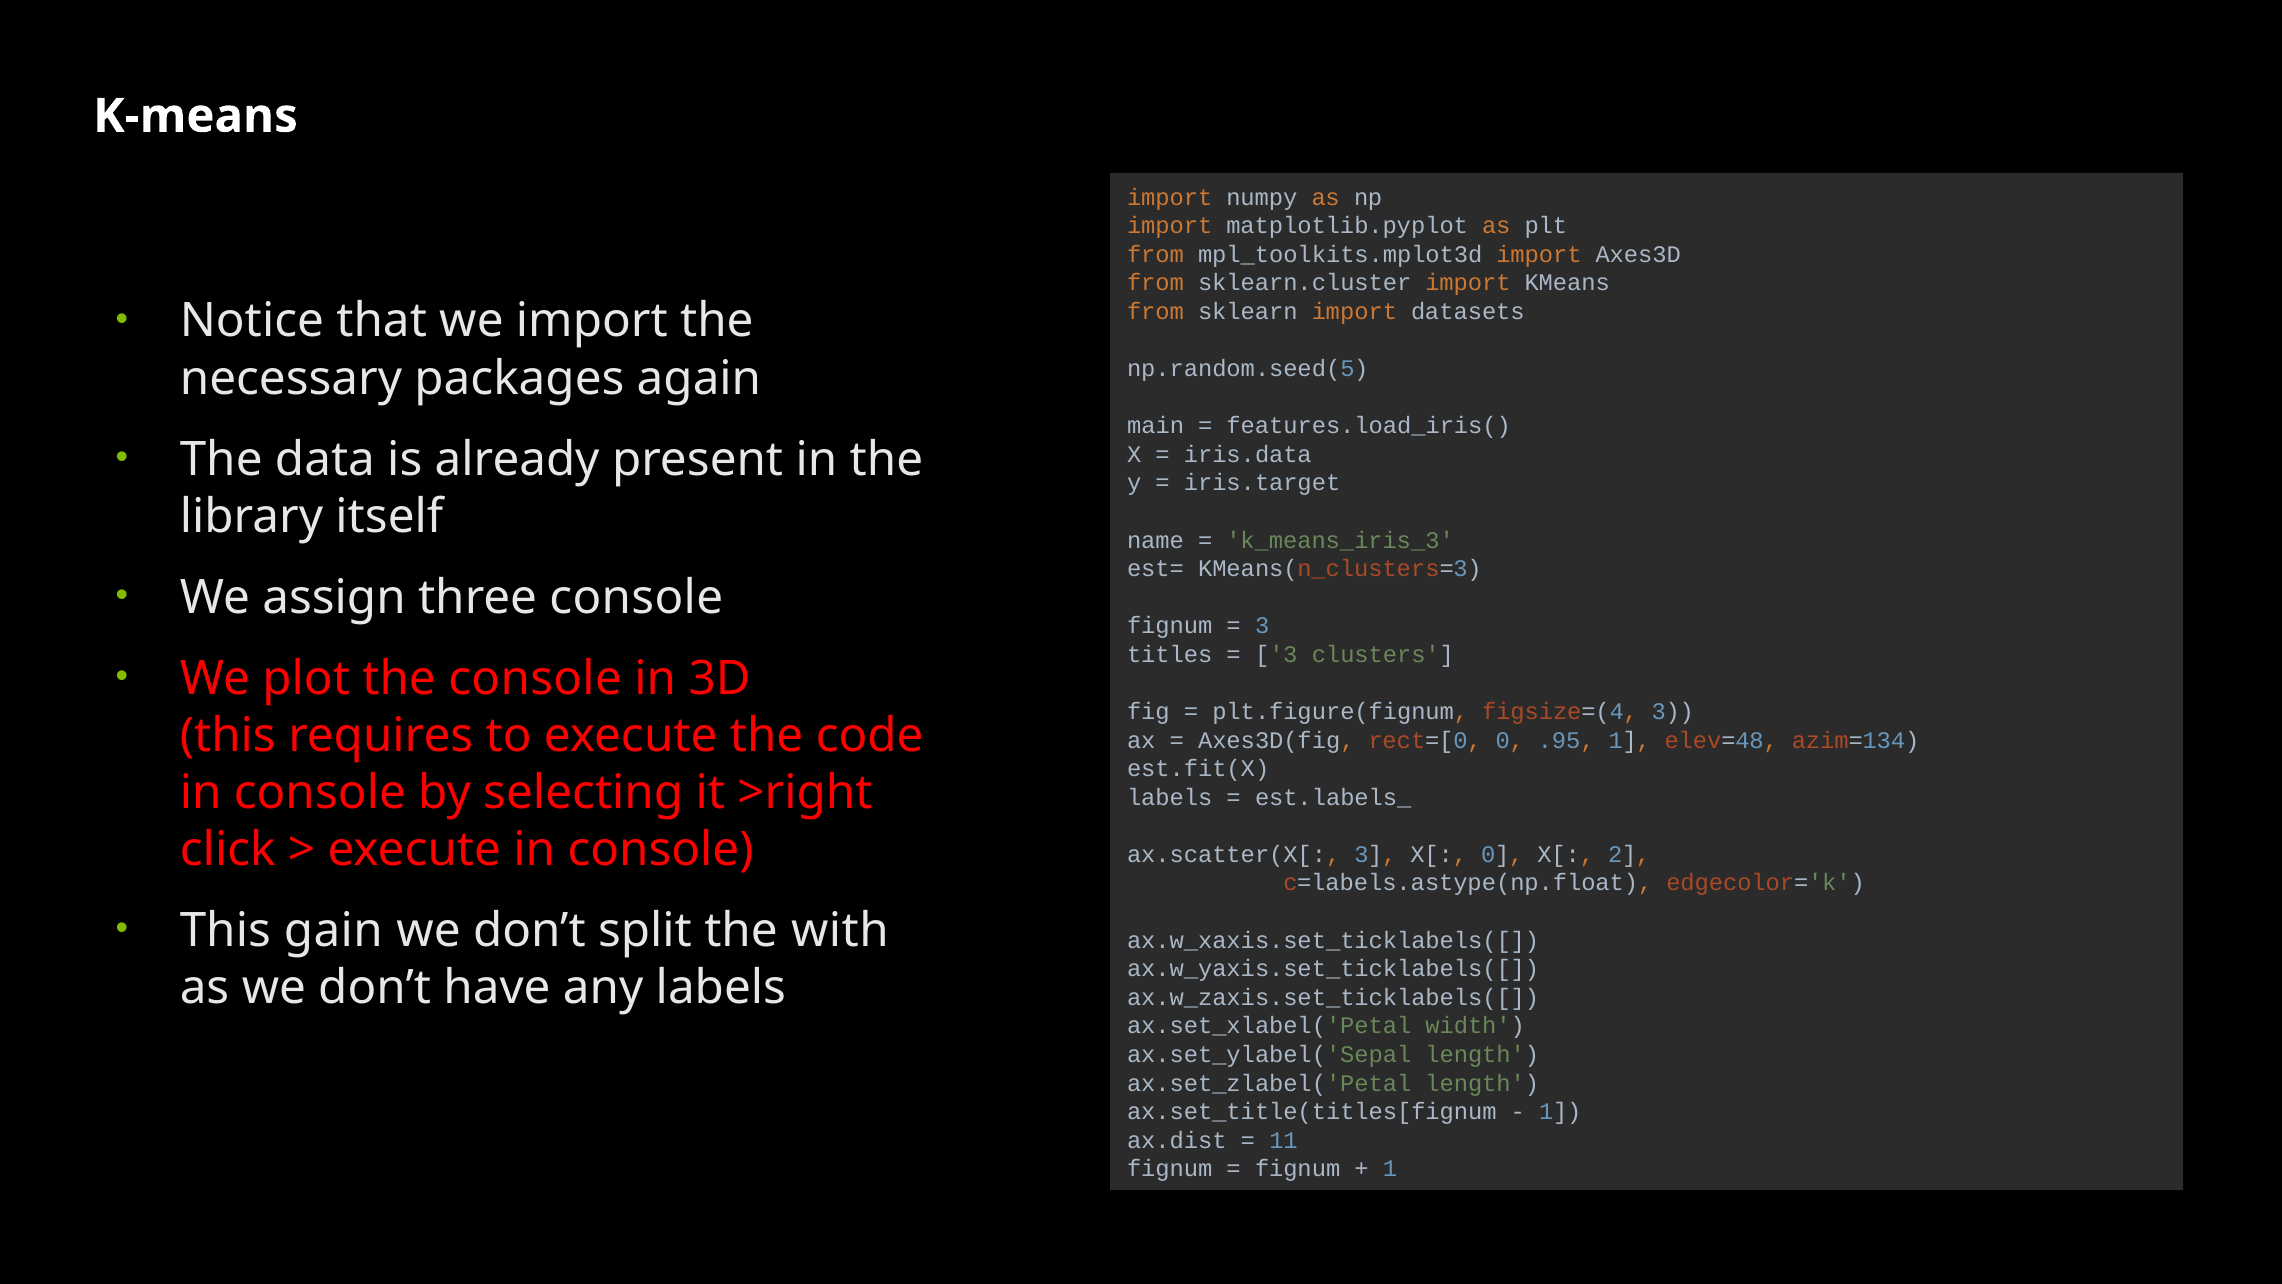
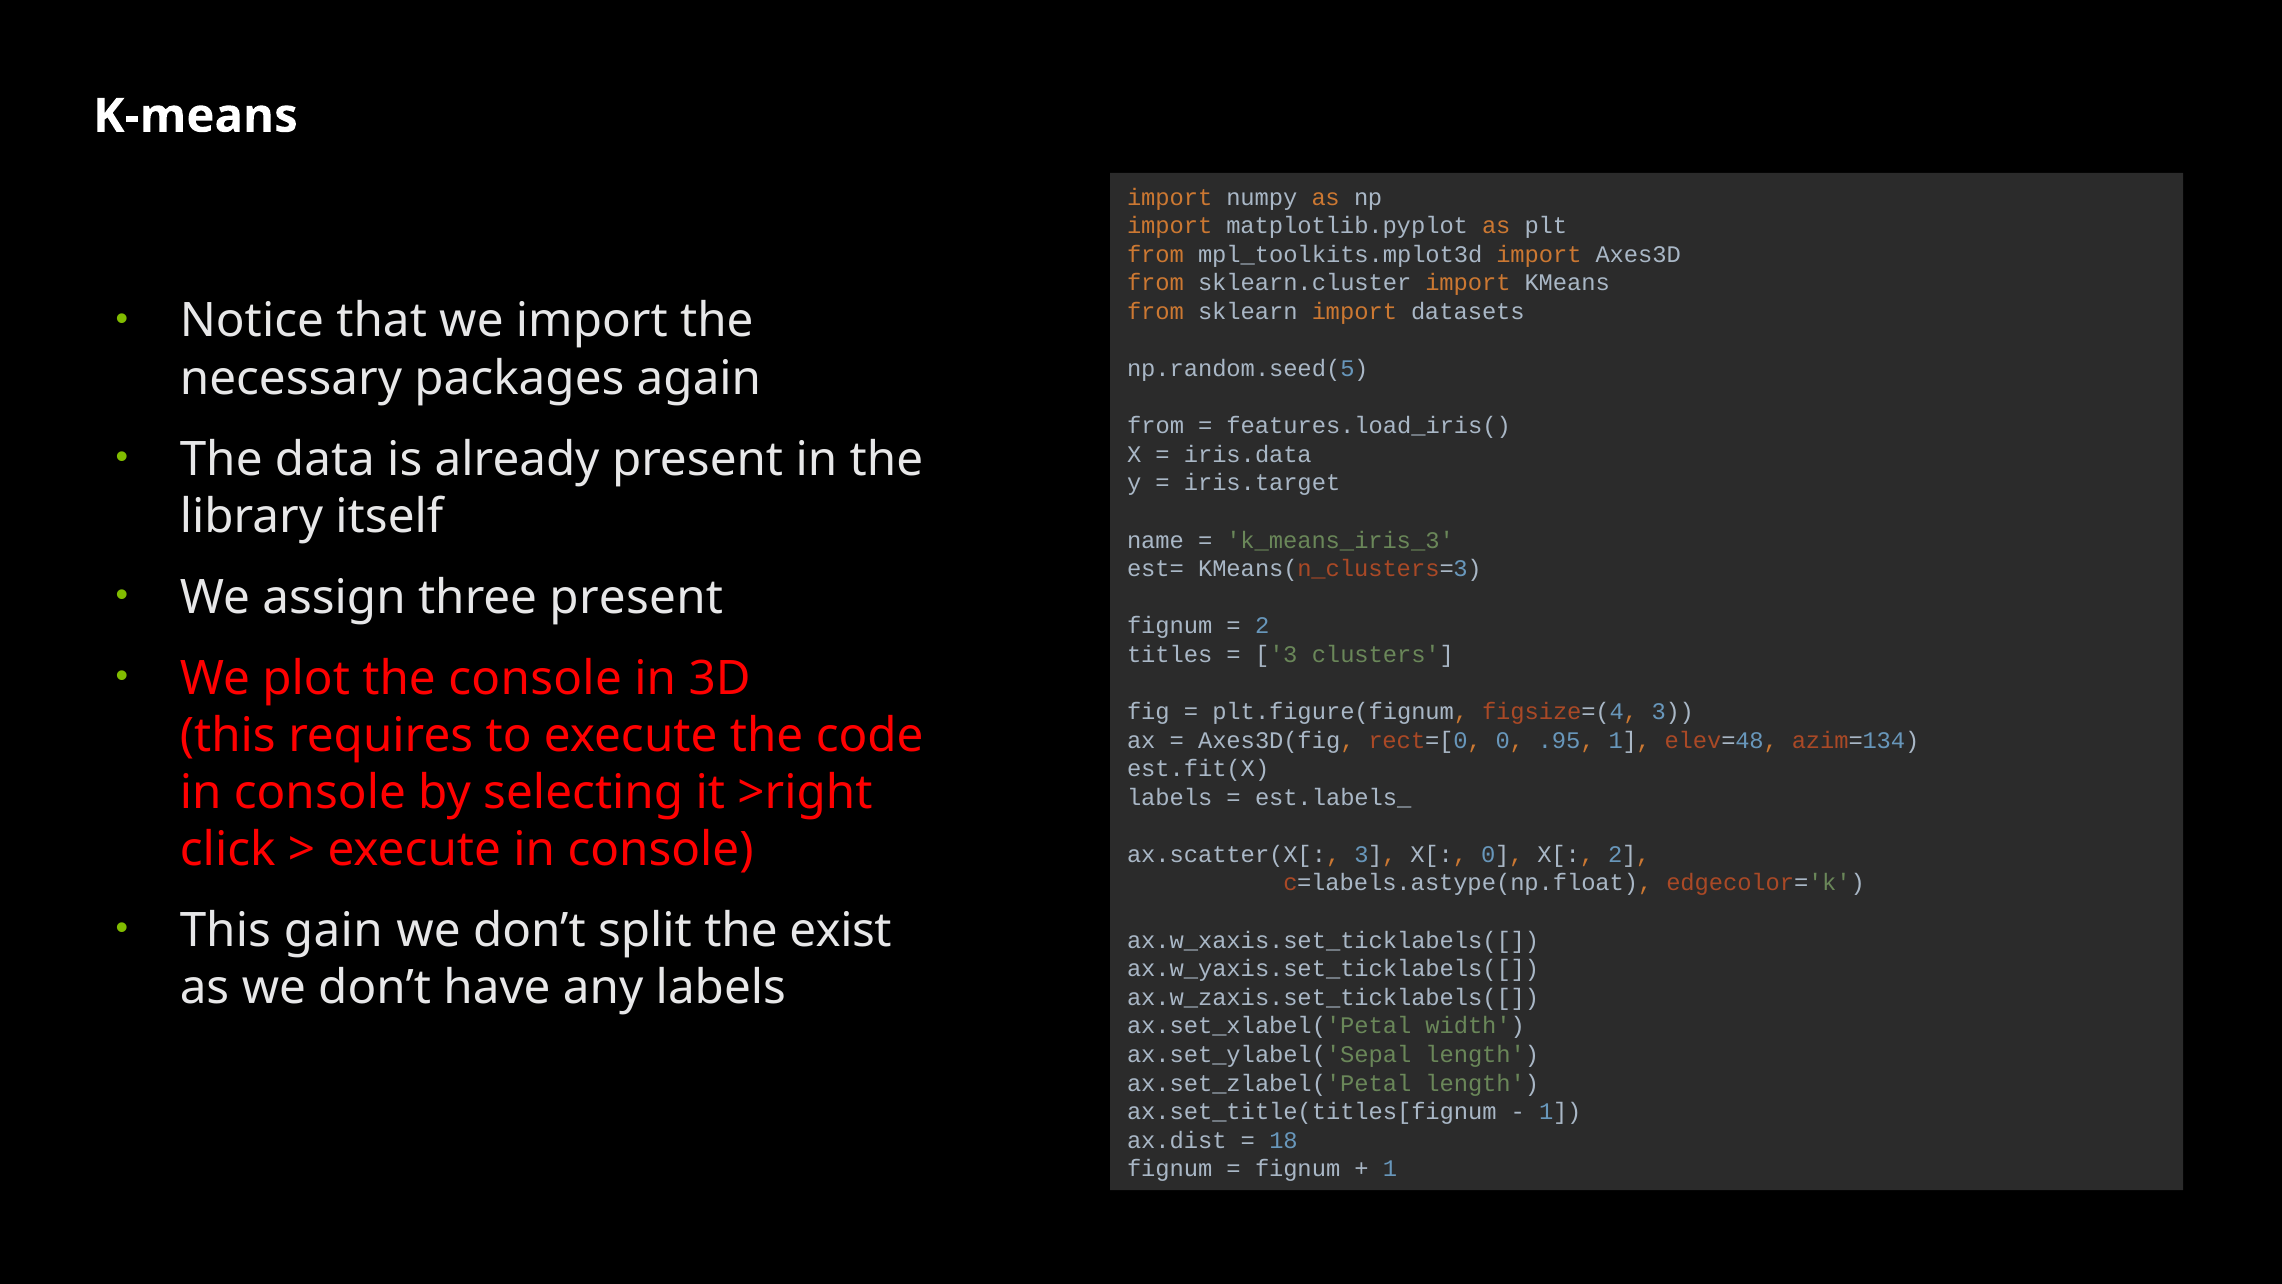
main at (1156, 426): main -> from
three console: console -> present
3 at (1262, 626): 3 -> 2
with: with -> exist
11: 11 -> 18
